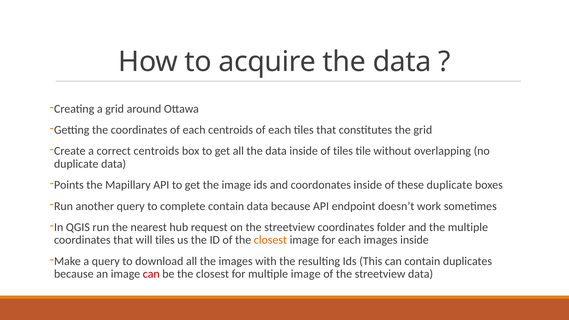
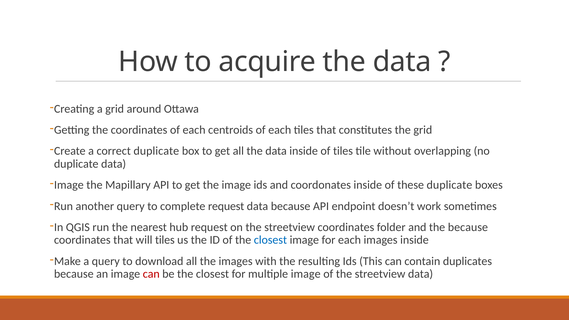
correct centroids: centroids -> duplicate
Points at (69, 185): Points -> Image
complete contain: contain -> request
the multiple: multiple -> because
closest at (270, 240) colour: orange -> blue
